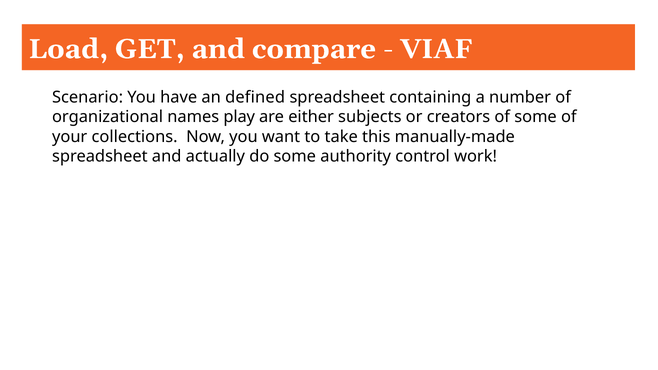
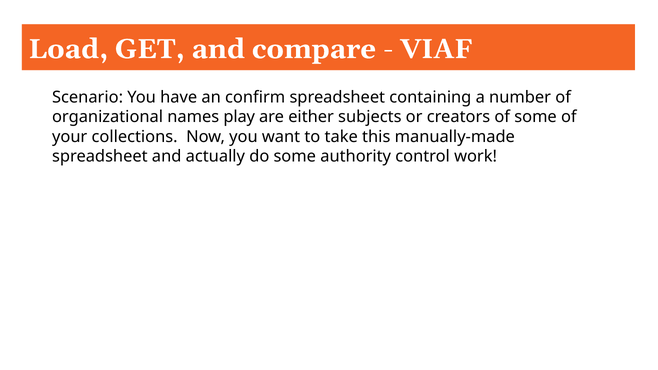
defined: defined -> confirm
